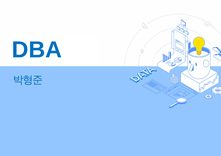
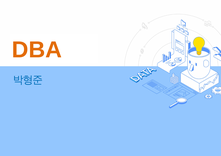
DBA colour: blue -> orange
